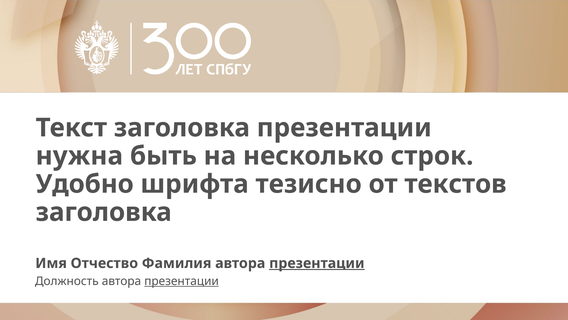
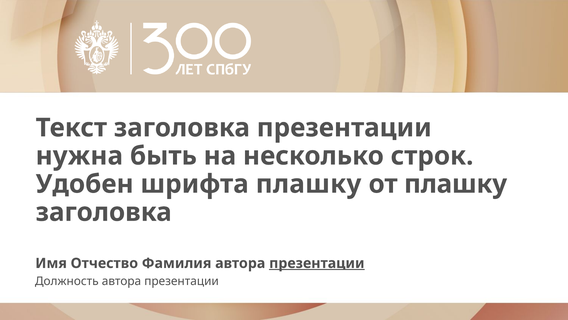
Удобно: Удобно -> Удобен
шрифта тезисно: тезисно -> плашку
от текстов: текстов -> плашку
презентации at (182, 281) underline: present -> none
